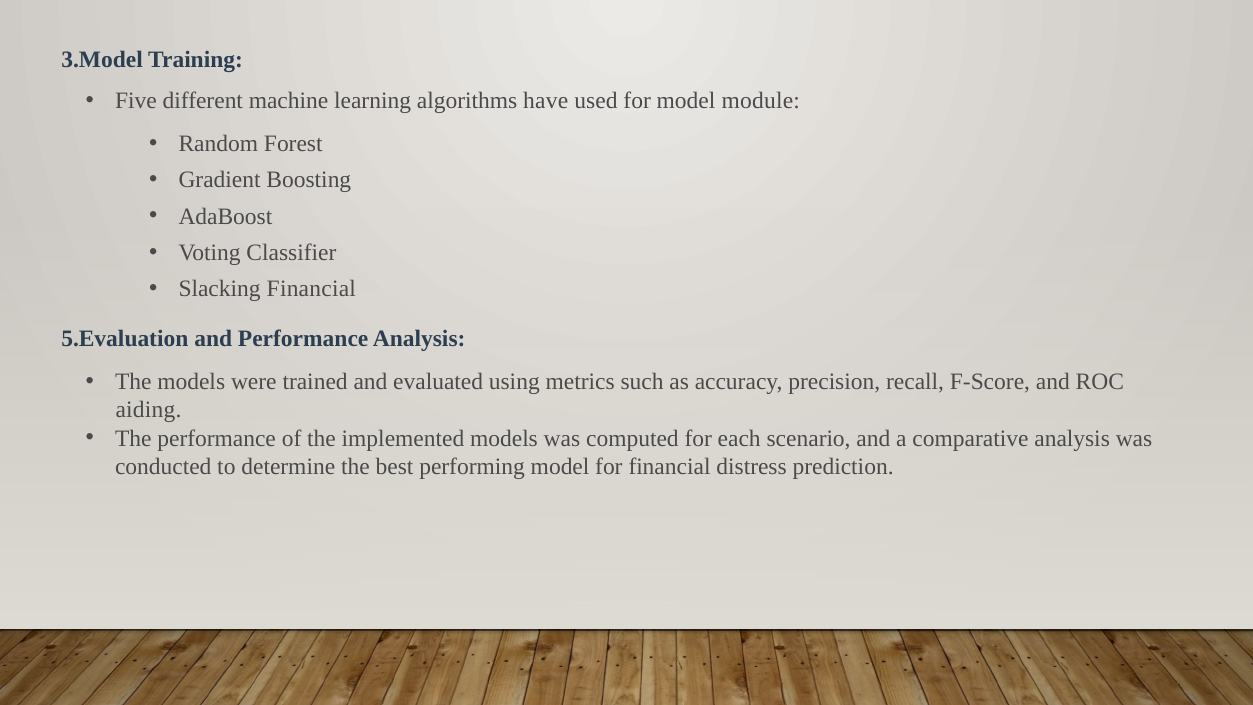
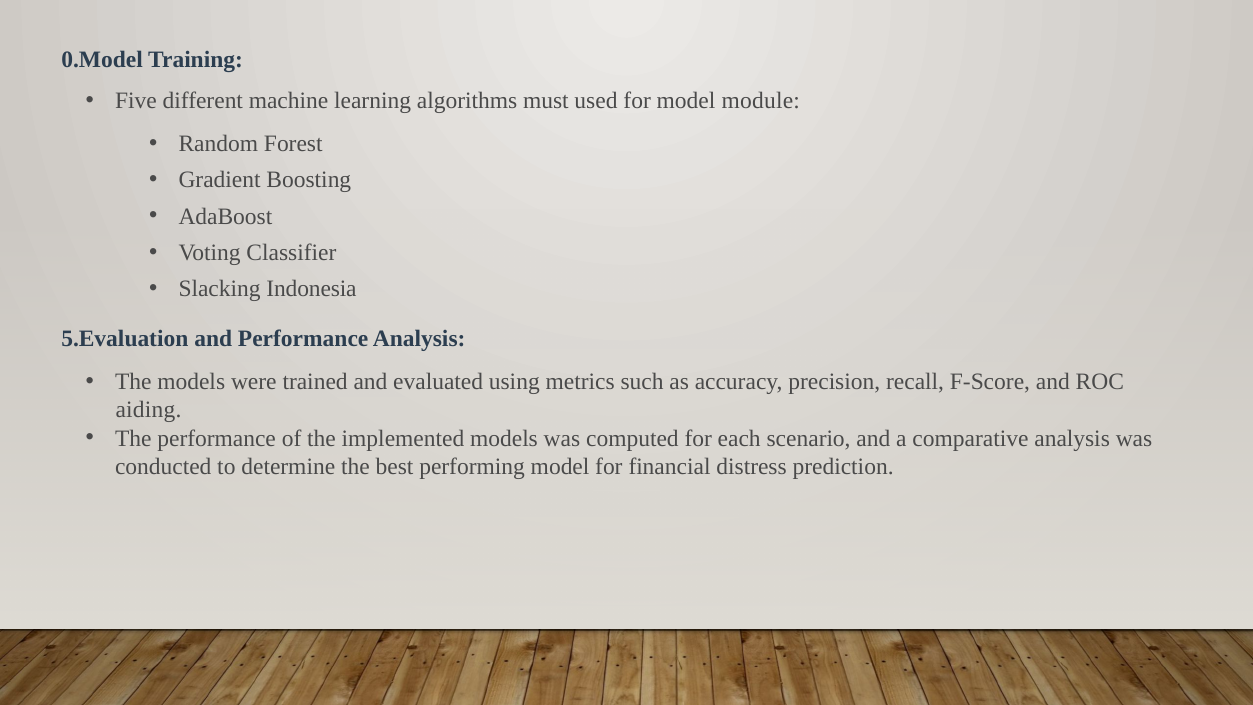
3.Model: 3.Model -> 0.Model
have: have -> must
Slacking Financial: Financial -> Indonesia
